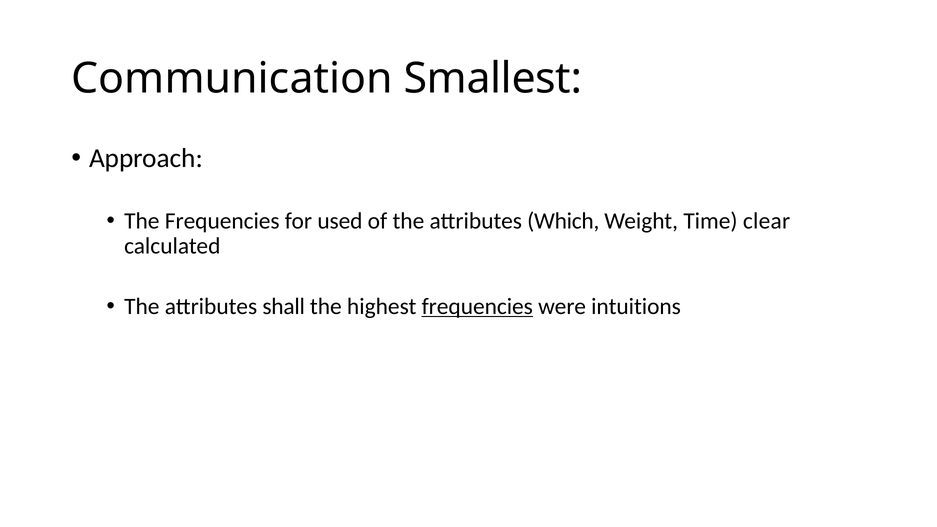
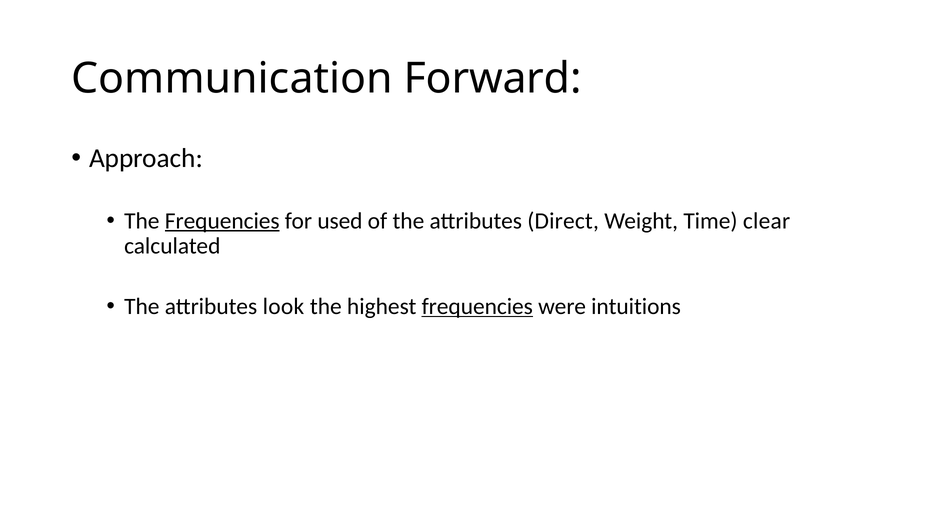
Smallest: Smallest -> Forward
Frequencies at (222, 221) underline: none -> present
Which: Which -> Direct
shall: shall -> look
